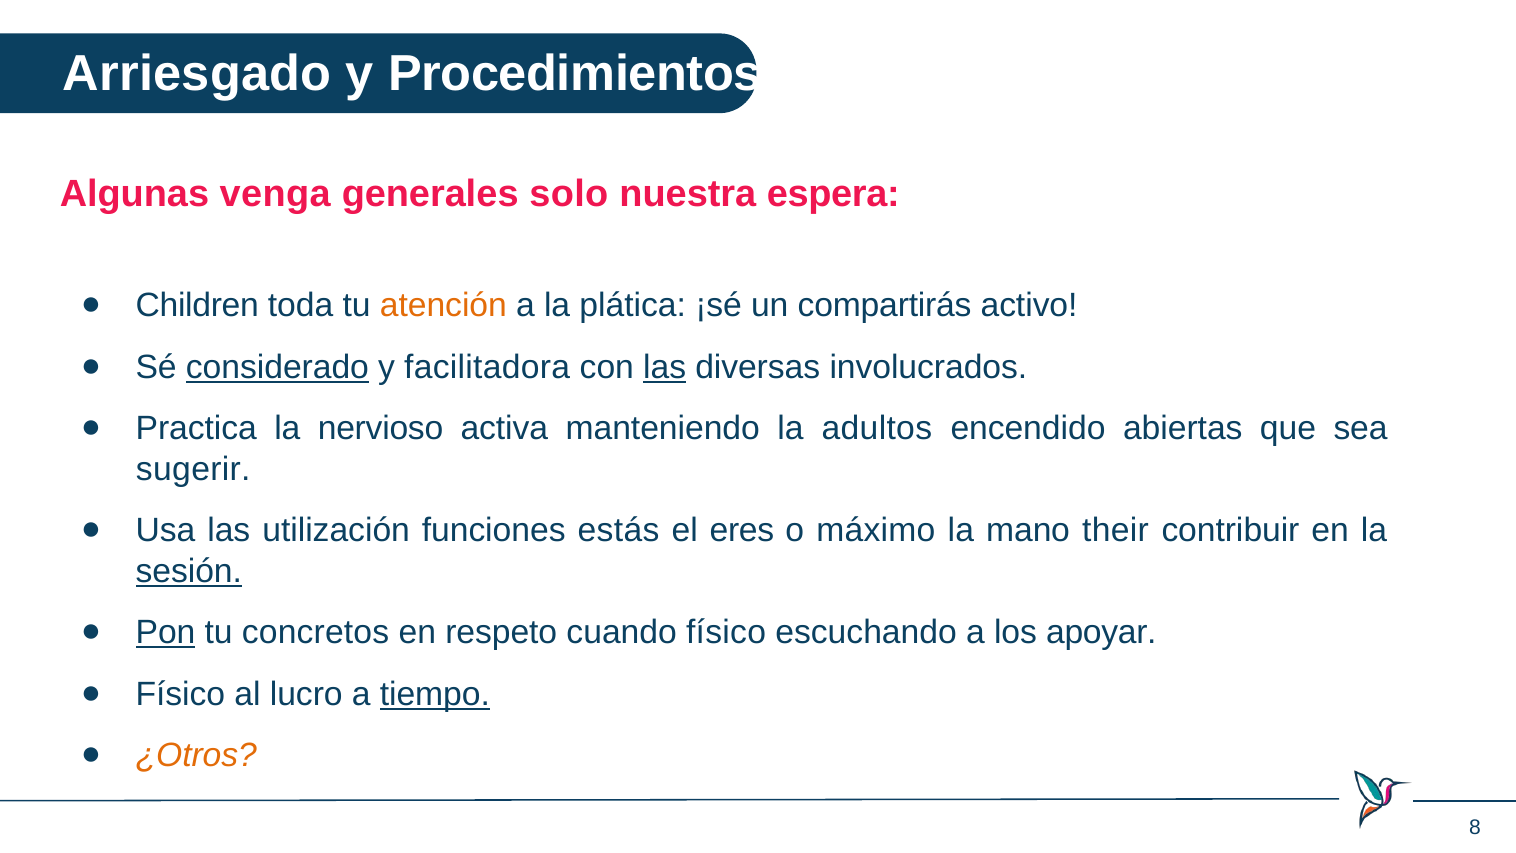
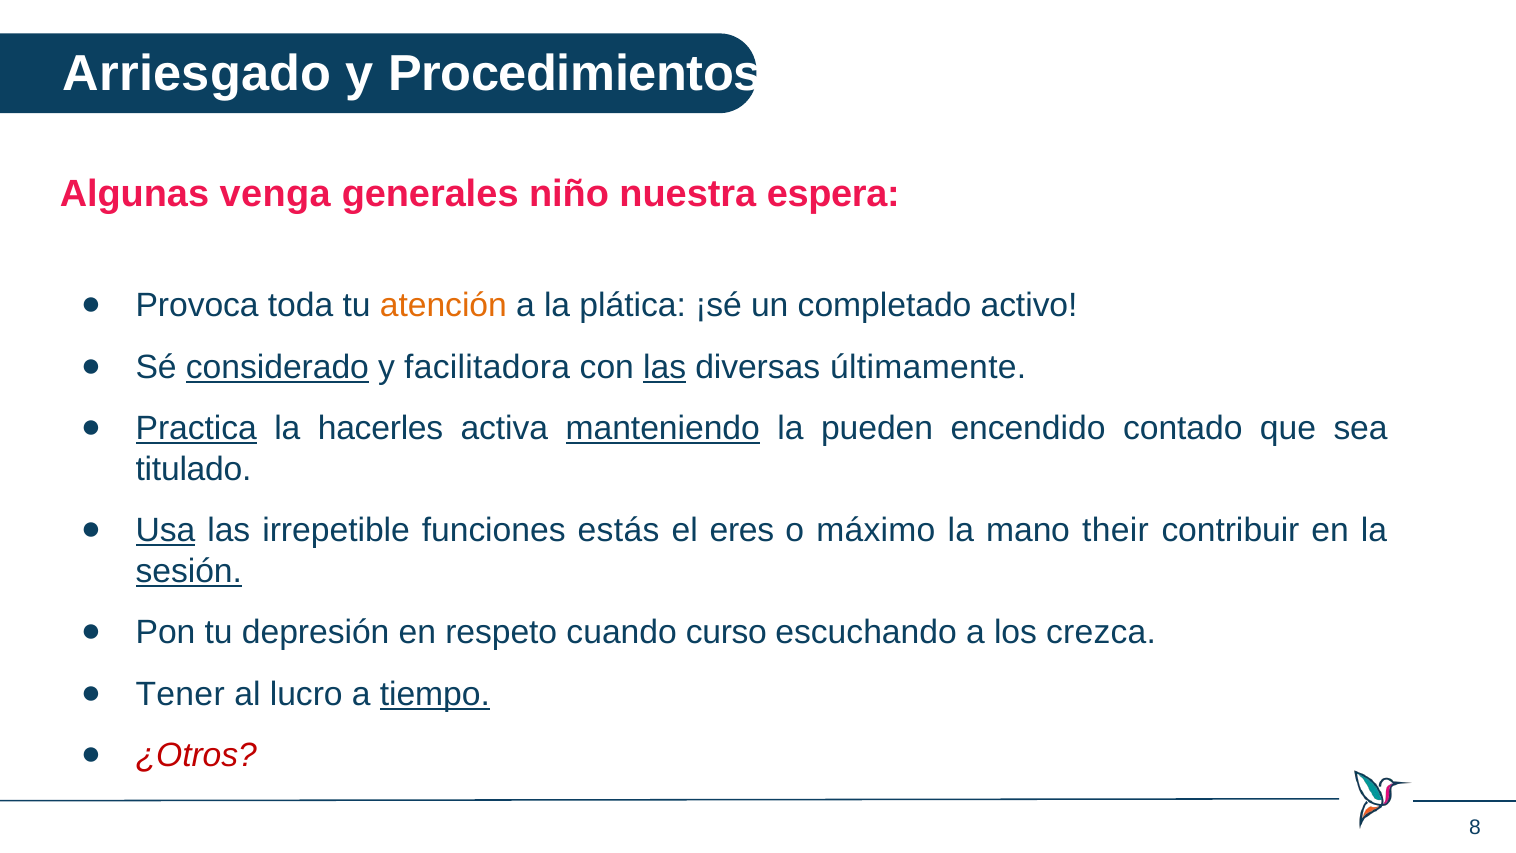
solo: solo -> niño
Children: Children -> Provoca
compartirás: compartirás -> completado
involucrados: involucrados -> últimamente
Practica underline: none -> present
nervioso: nervioso -> hacerles
manteniendo underline: none -> present
adultos: adultos -> pueden
abiertas: abiertas -> contado
sugerir: sugerir -> titulado
Usa underline: none -> present
utilización: utilización -> irrepetible
Pon underline: present -> none
concretos: concretos -> depresión
cuando físico: físico -> curso
apoyar: apoyar -> crezca
Físico at (180, 694): Físico -> Tener
¿Otros colour: orange -> red
